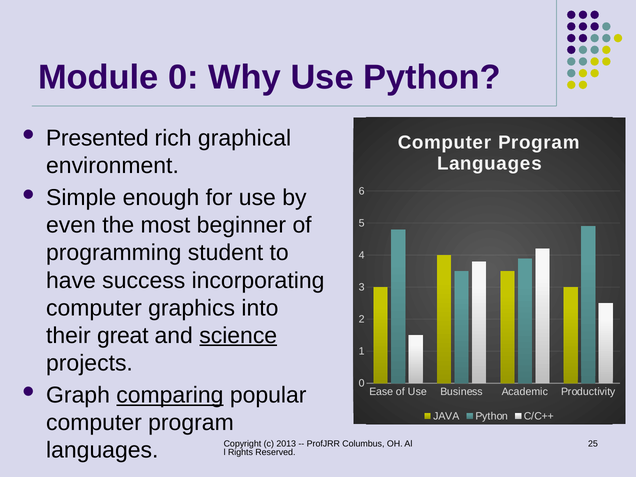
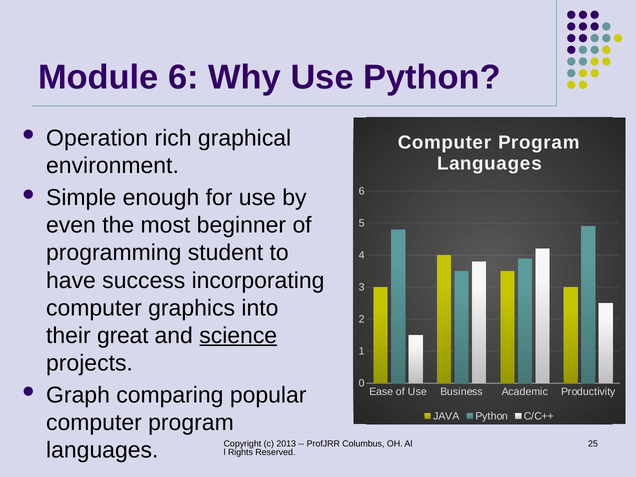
Module 0: 0 -> 6
Presented: Presented -> Operation
comparing underline: present -> none
